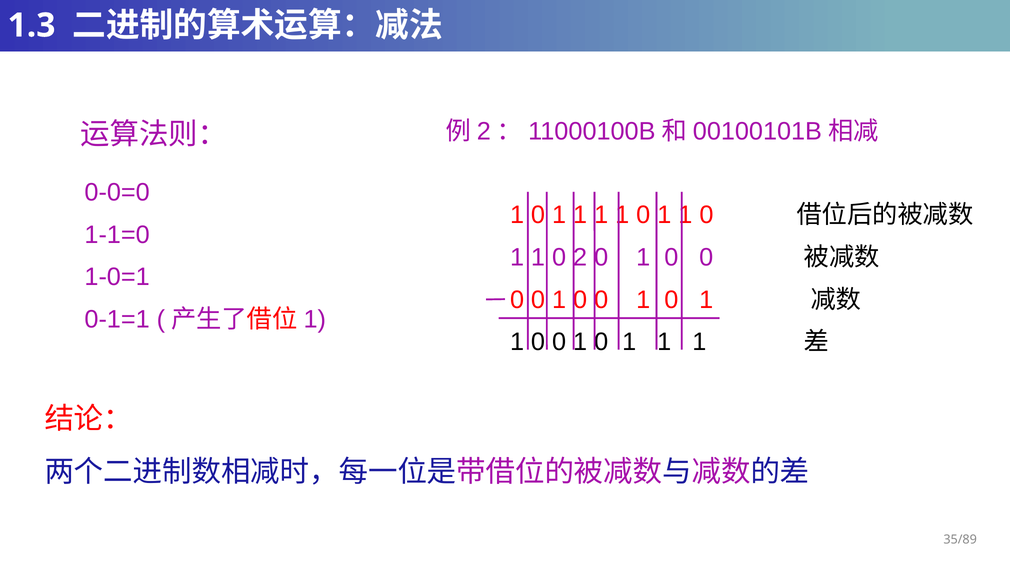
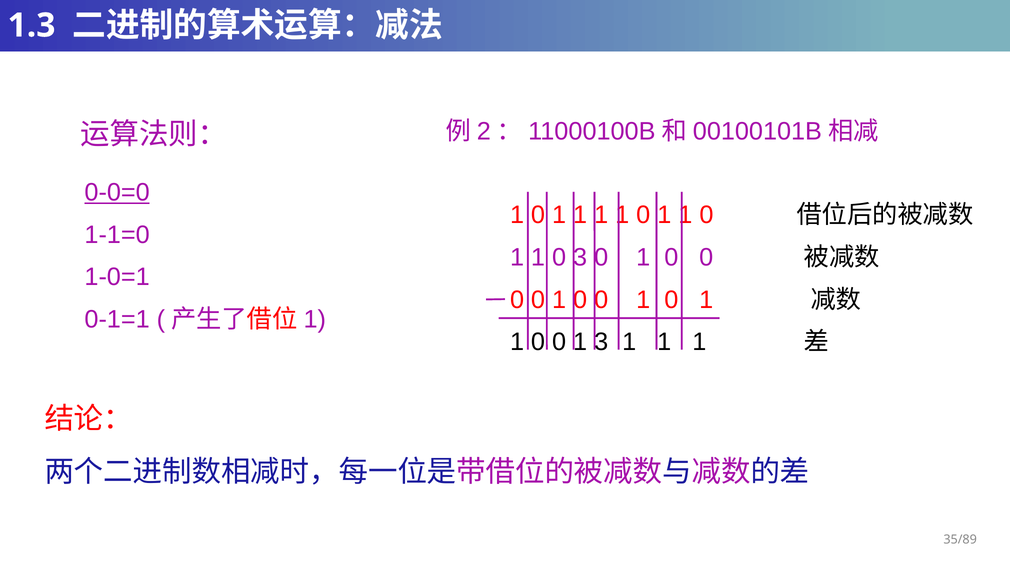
0-0=0 underline: none -> present
0 2: 2 -> 3
0 at (601, 342): 0 -> 3
